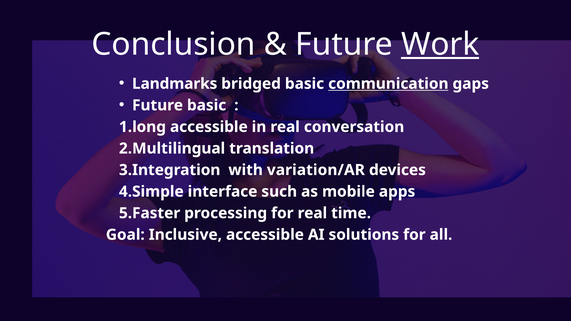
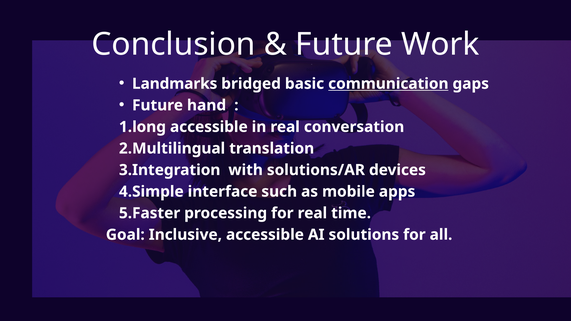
Work underline: present -> none
Future basic: basic -> hand
variation/AR: variation/AR -> solutions/AR
